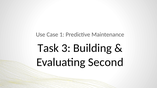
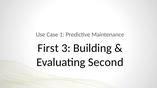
Task: Task -> First
